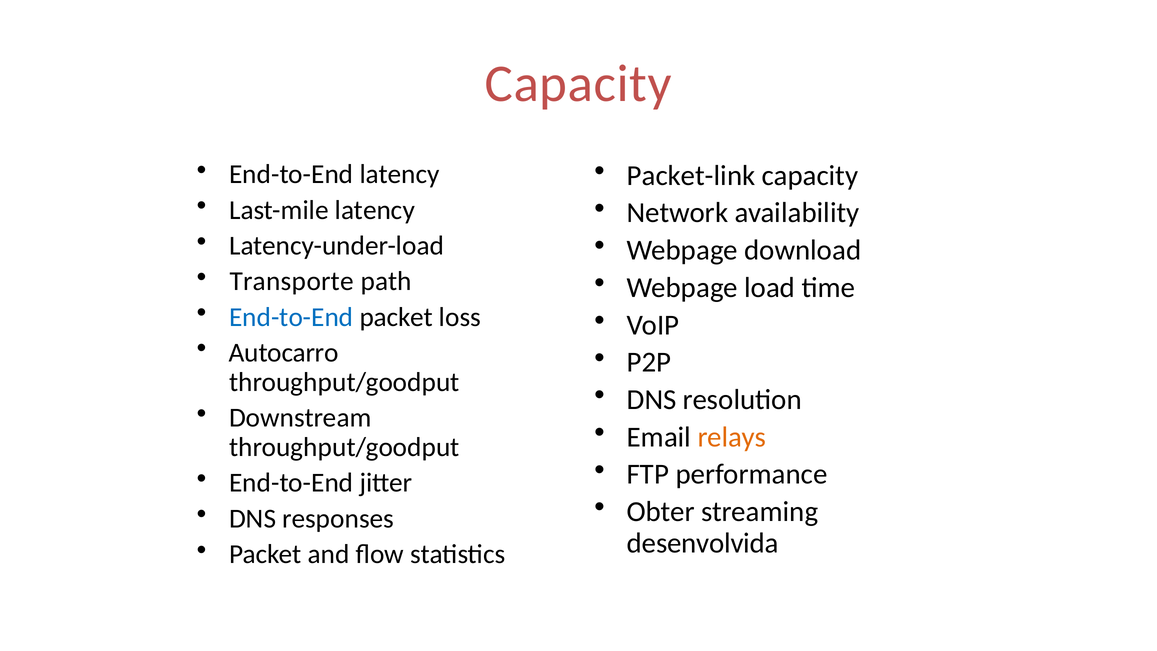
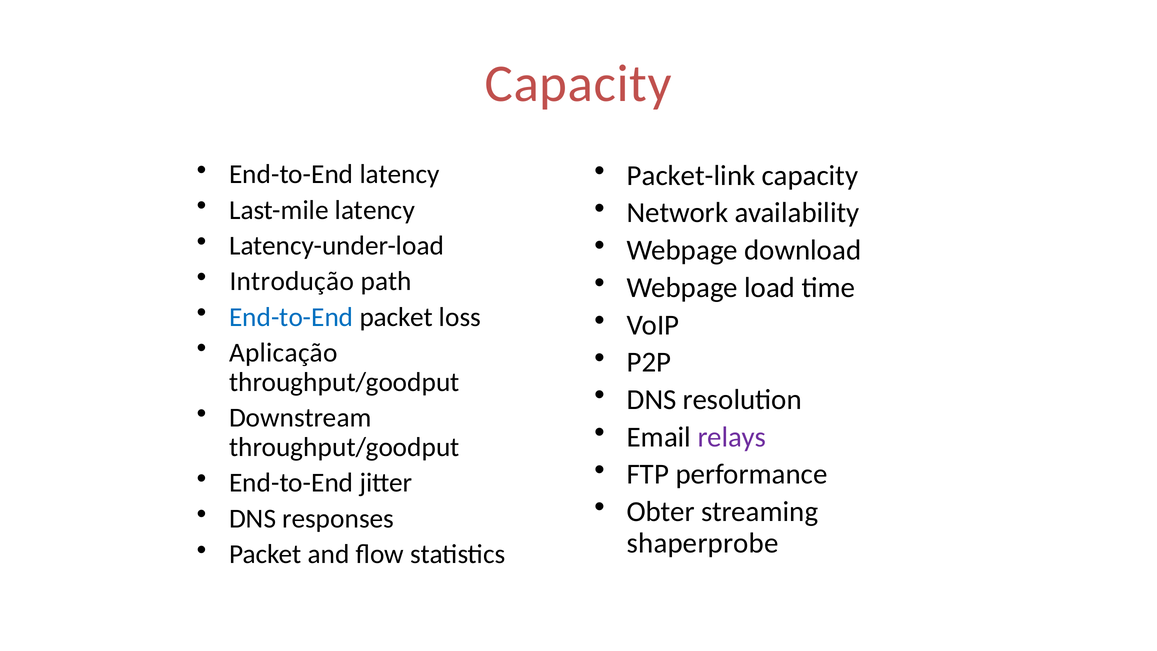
Transporte: Transporte -> Introdução
Autocarro: Autocarro -> Aplicação
relays colour: orange -> purple
desenvolvida: desenvolvida -> shaperprobe
